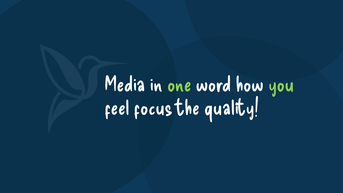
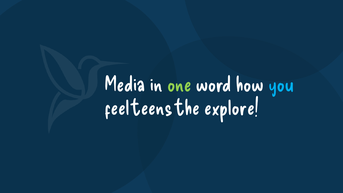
you colour: light green -> light blue
focus: focus -> teens
quality: quality -> explore
